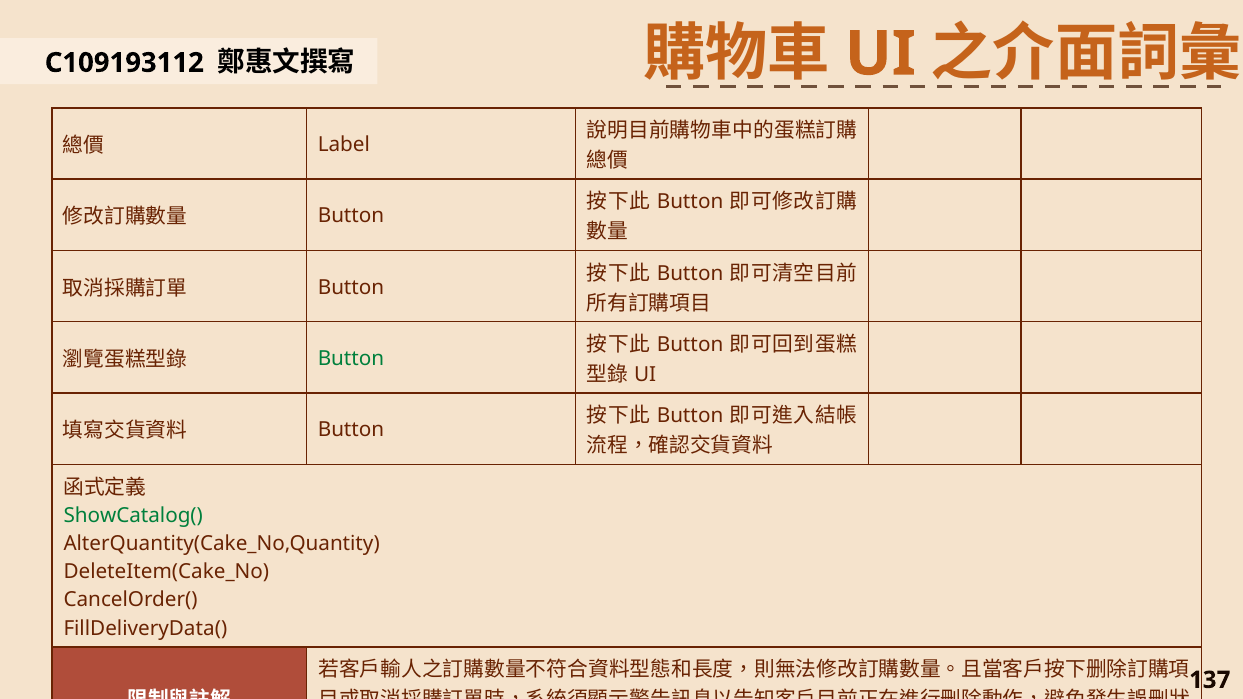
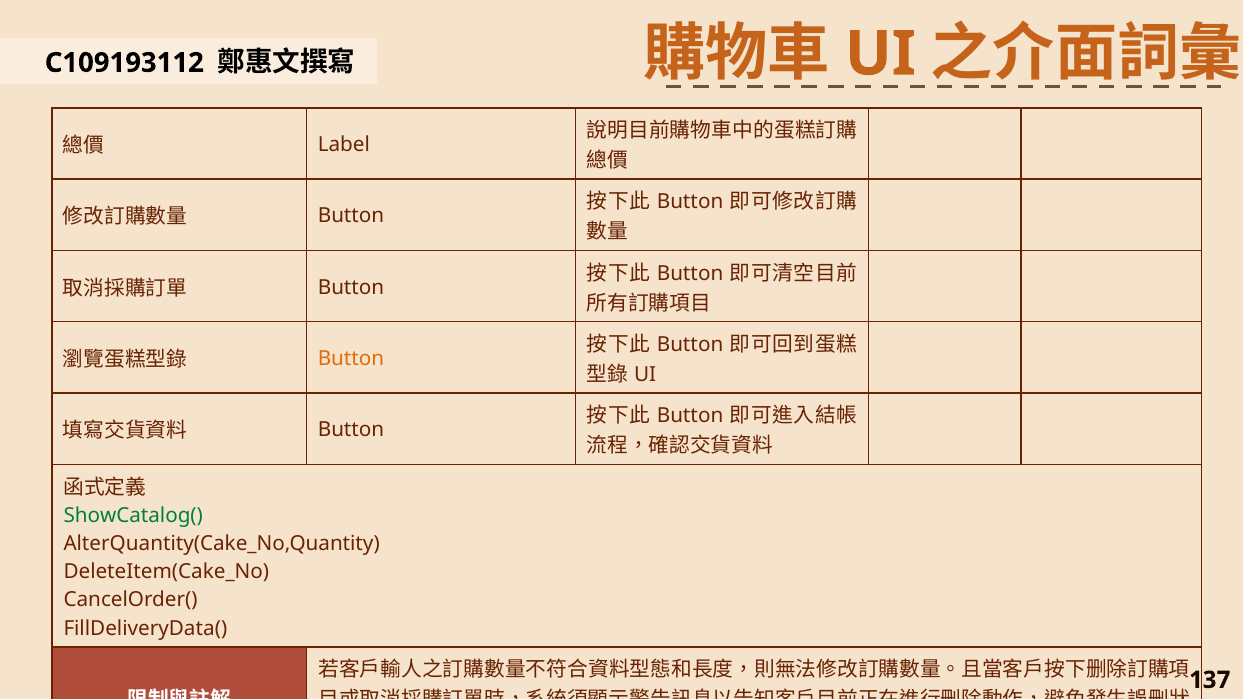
Button at (351, 359) colour: green -> orange
